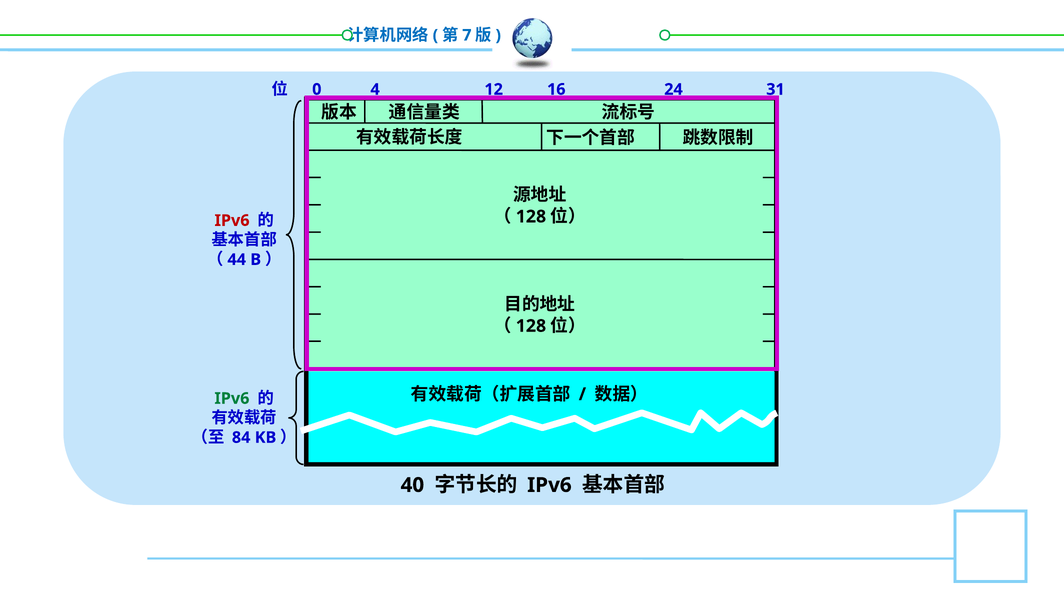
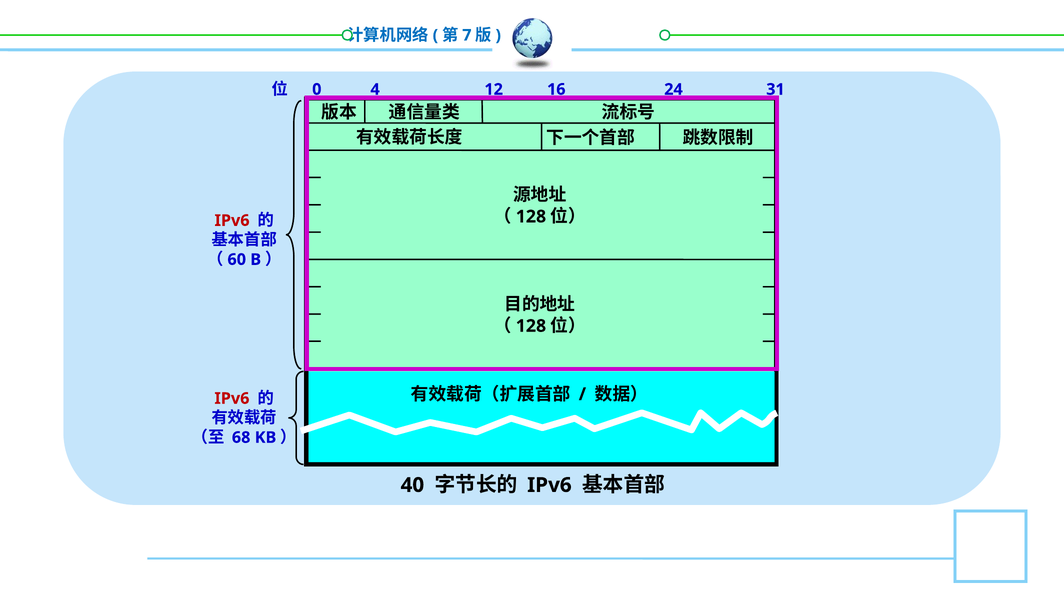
44: 44 -> 60
IPv6 at (232, 399) colour: green -> red
84: 84 -> 68
